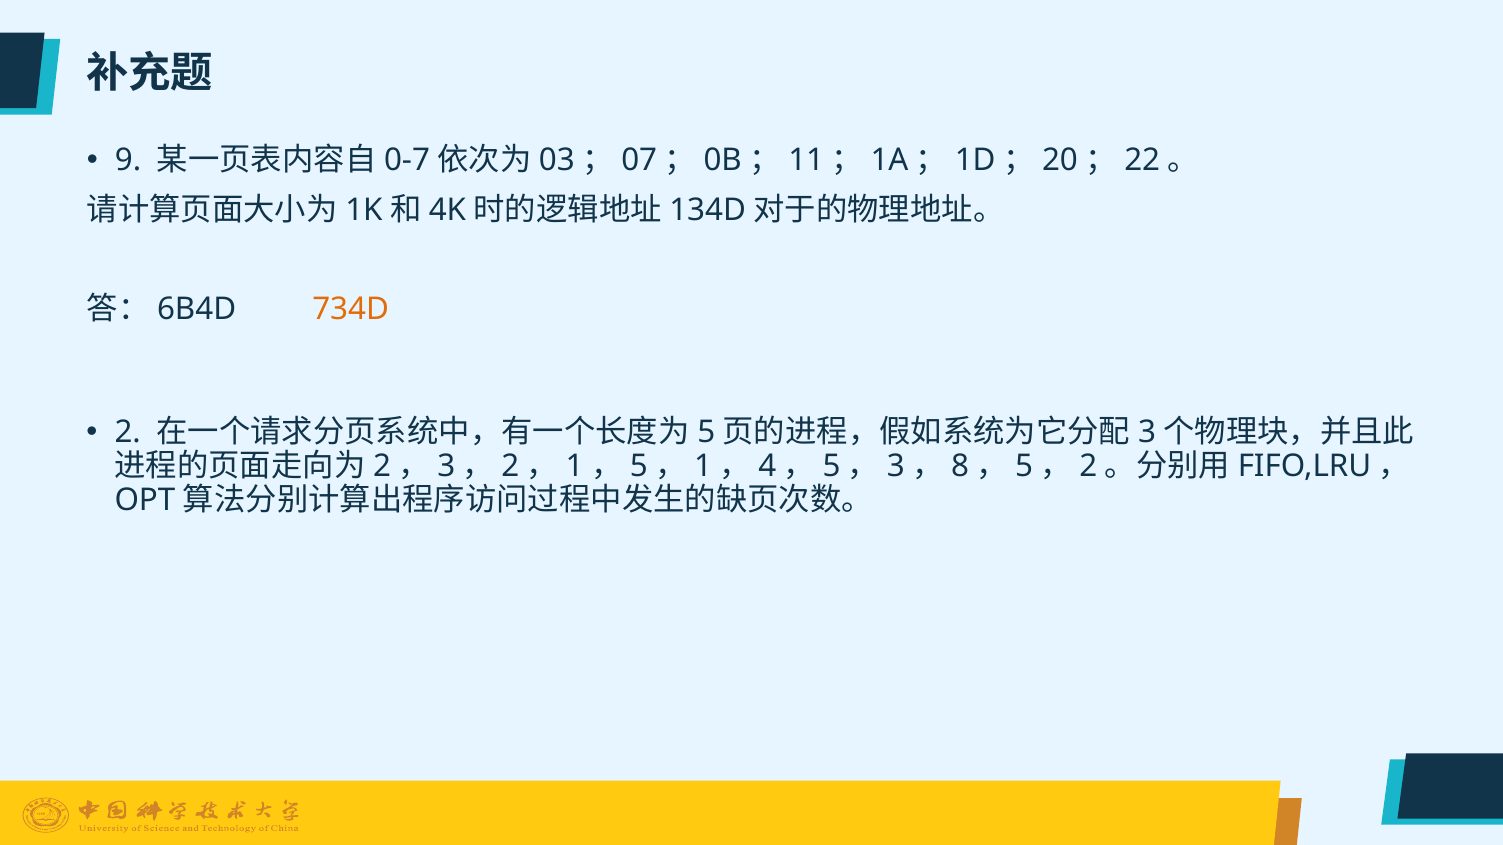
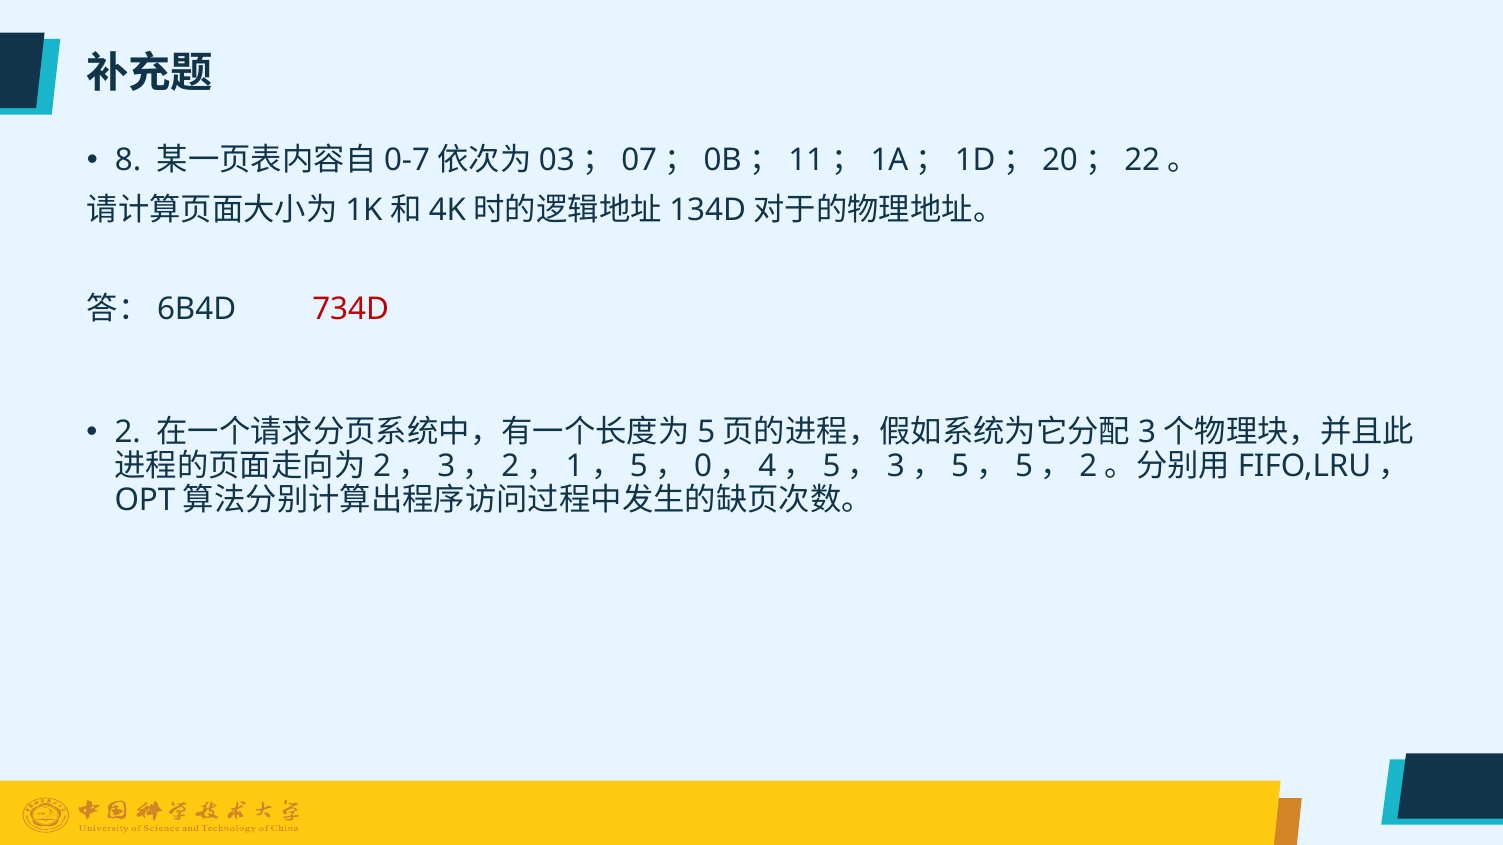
9: 9 -> 8
734D colour: orange -> red
1 at (703, 466): 1 -> 0
8 at (960, 466): 8 -> 5
